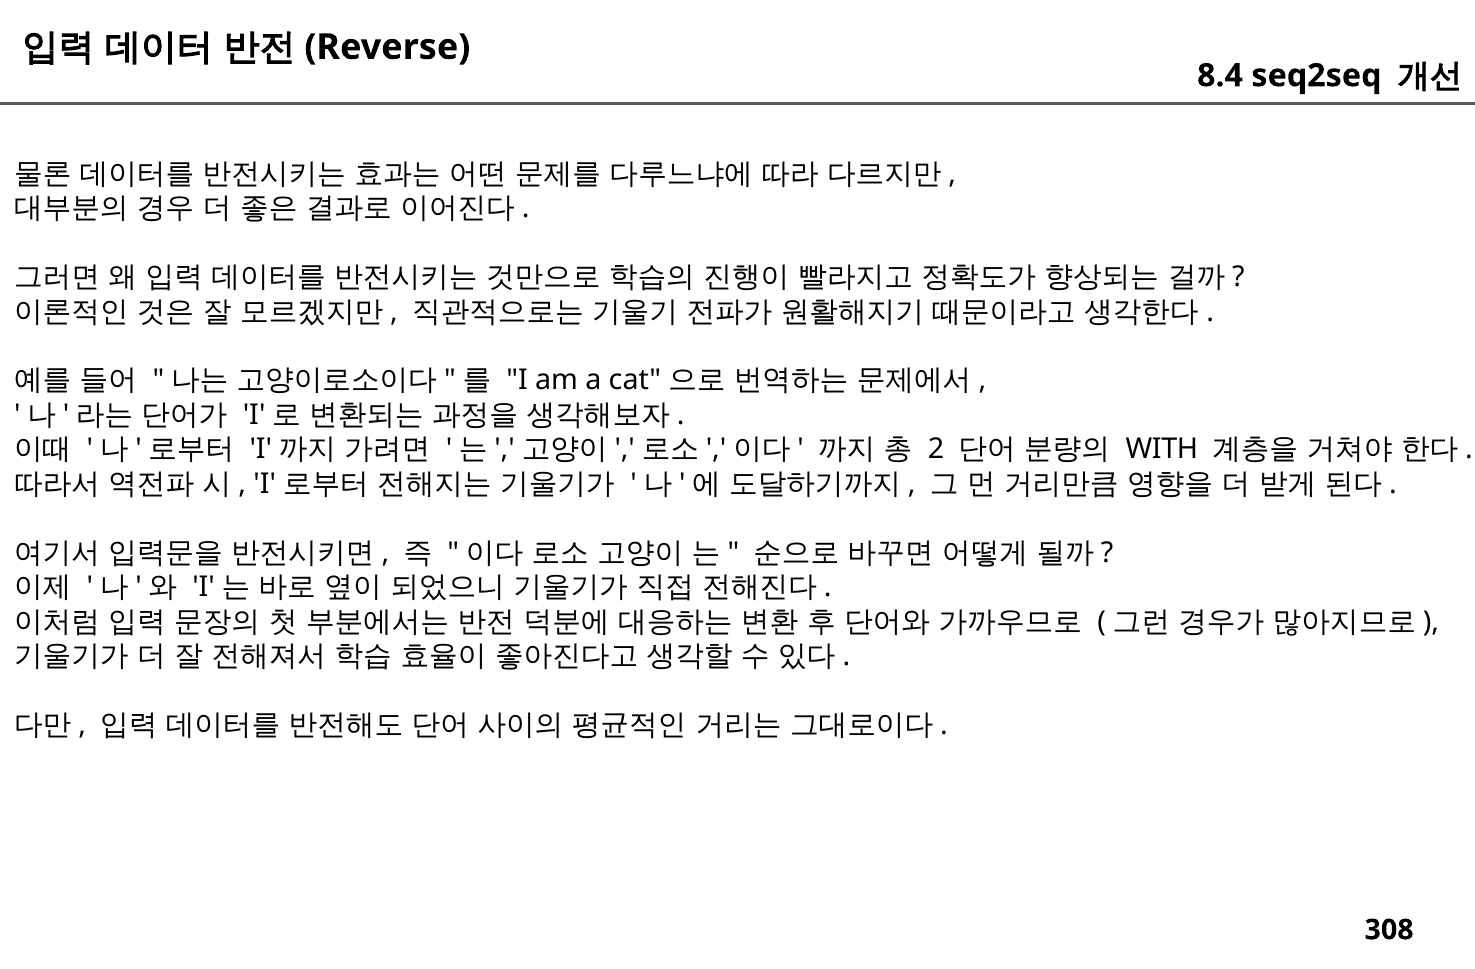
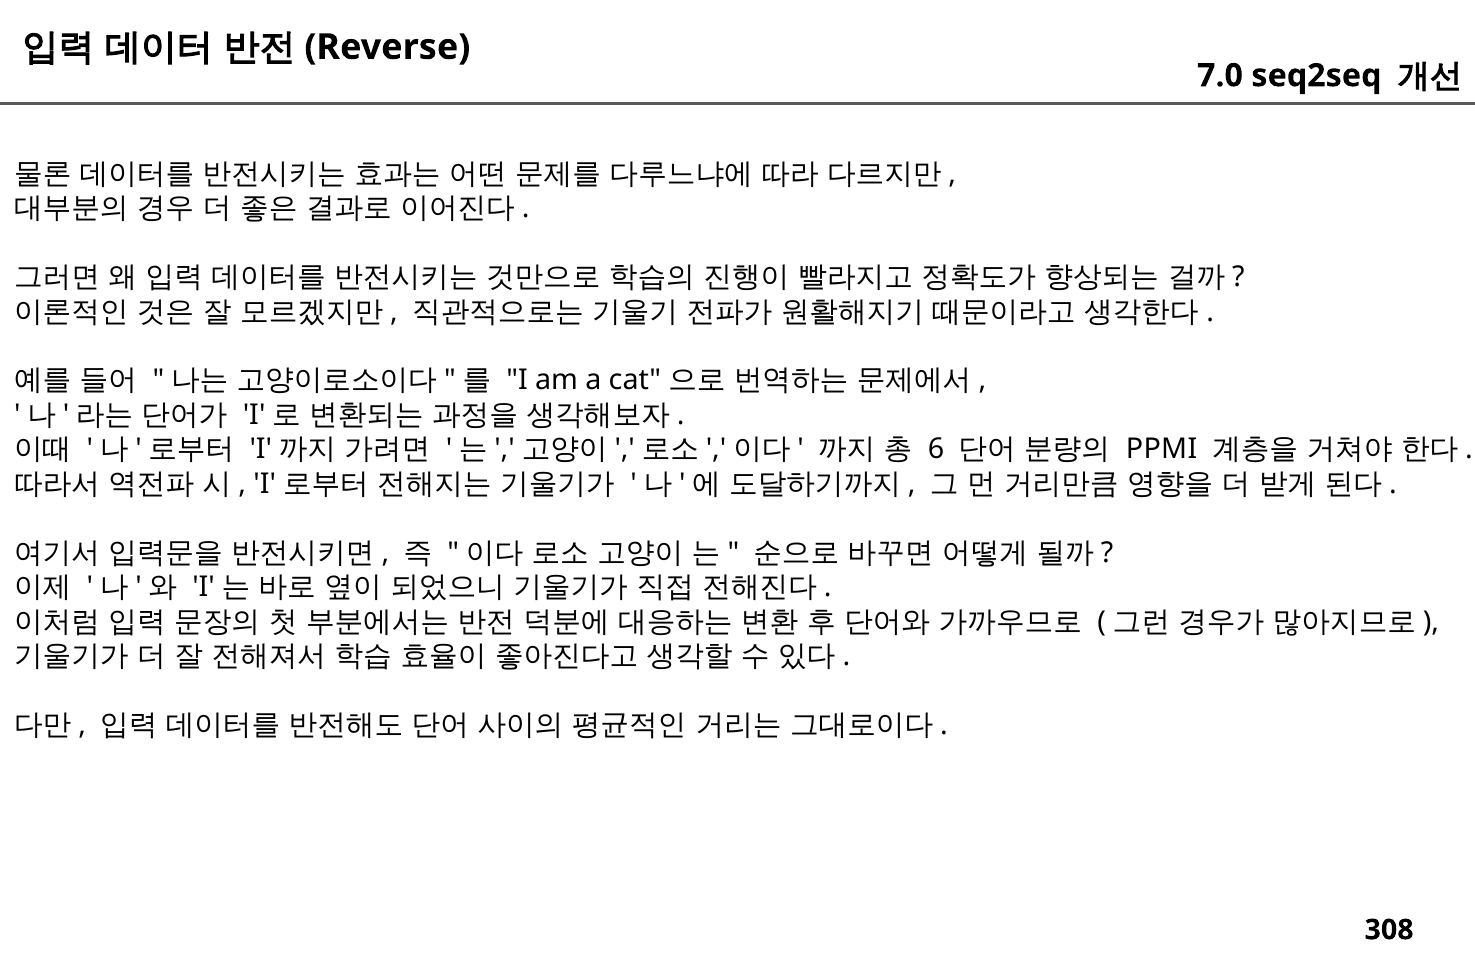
8.4: 8.4 -> 7.0
2: 2 -> 6
WITH: WITH -> PPMI
